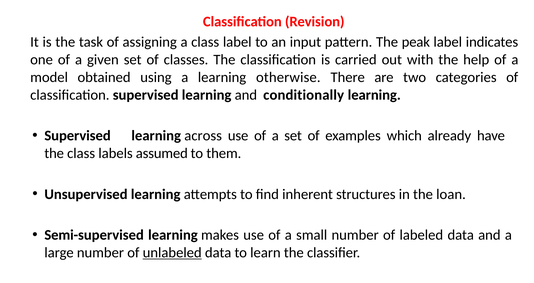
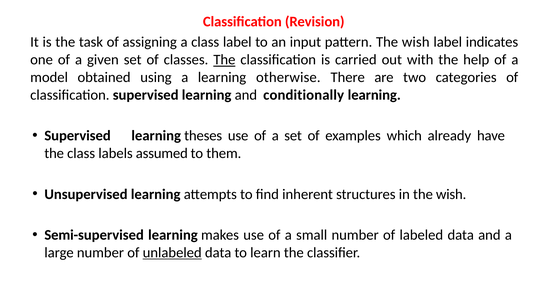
pattern The peak: peak -> wish
The at (224, 60) underline: none -> present
across: across -> theses
in the loan: loan -> wish
